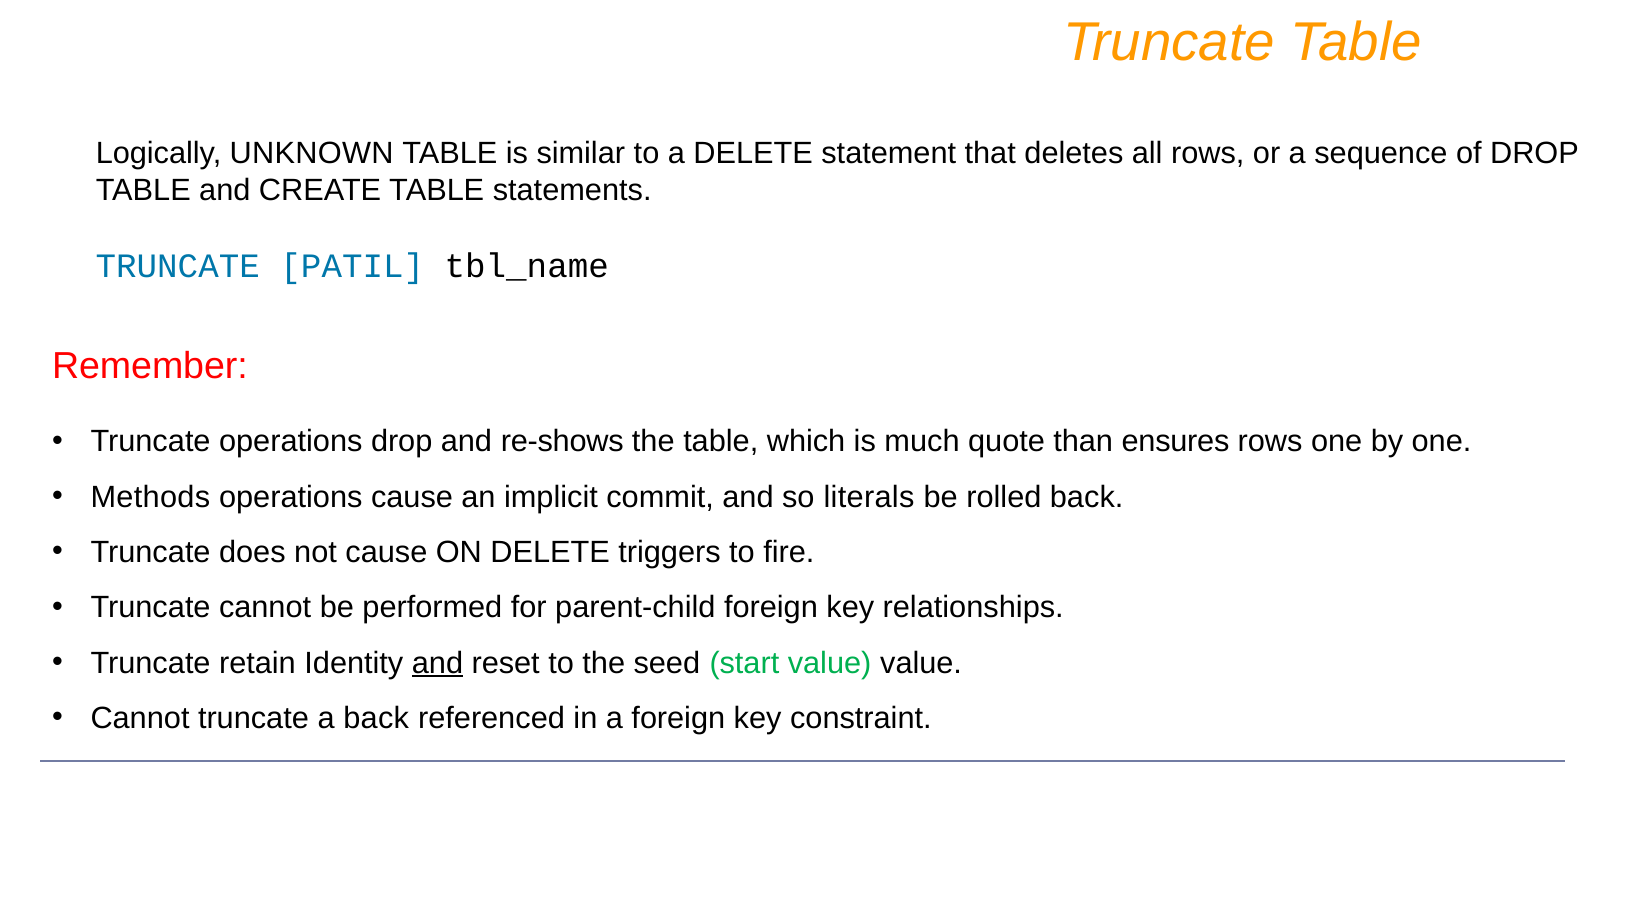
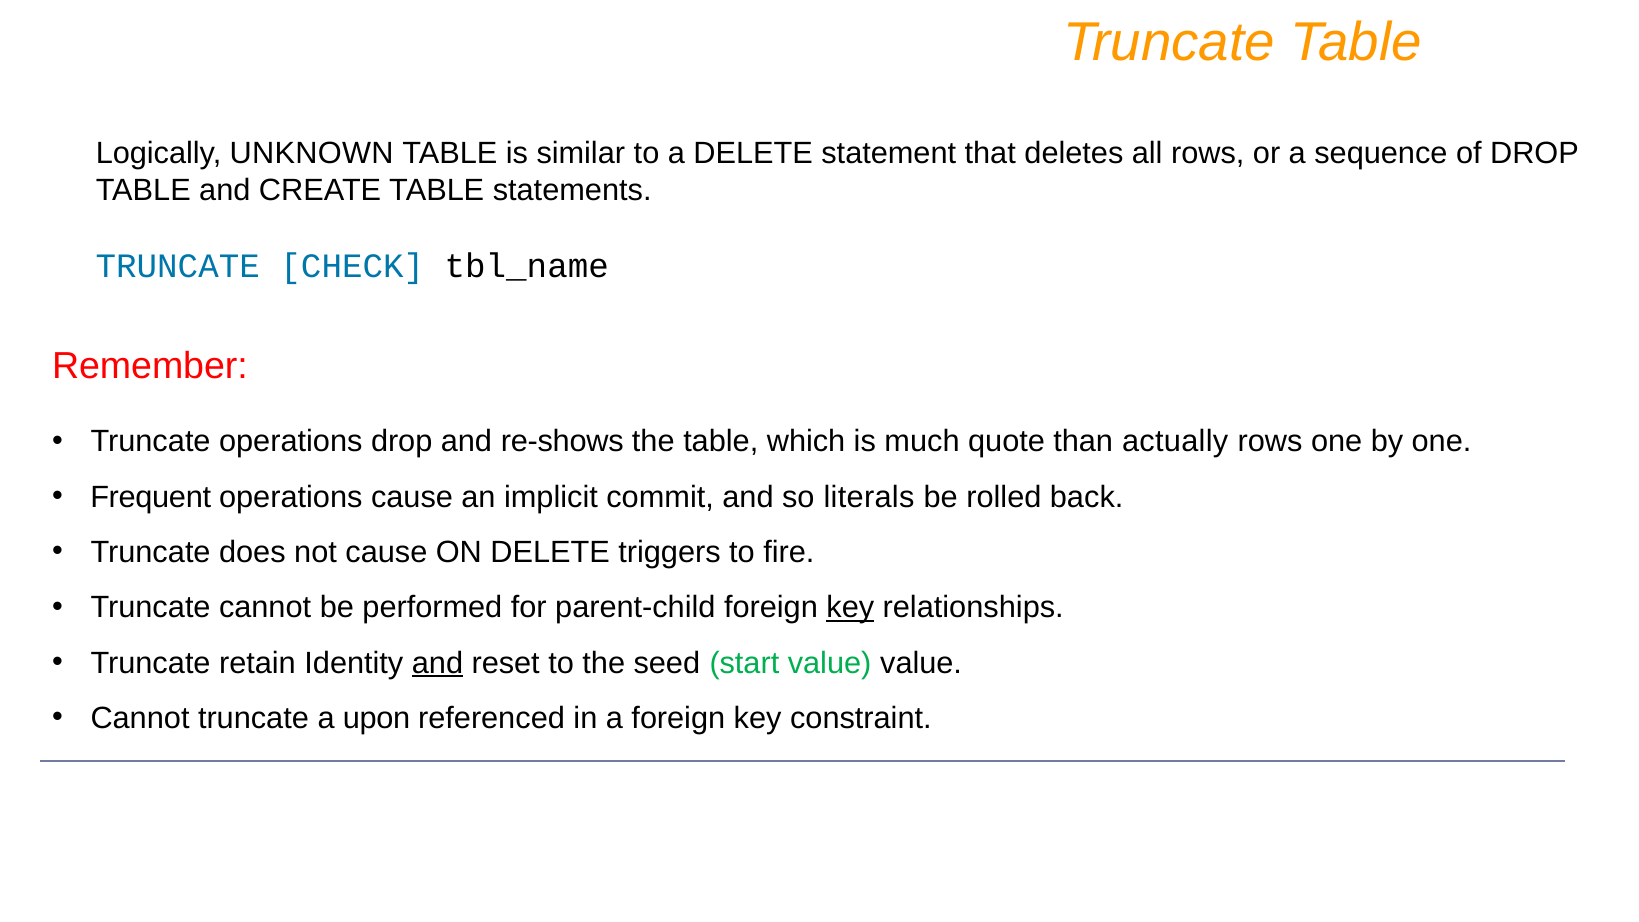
PATIL: PATIL -> CHECK
ensures: ensures -> actually
Methods: Methods -> Frequent
key at (850, 608) underline: none -> present
a back: back -> upon
